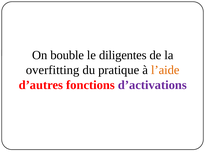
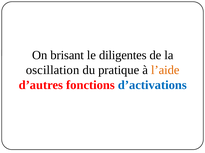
bouble: bouble -> brisant
overfitting: overfitting -> oscillation
d’activations colour: purple -> blue
